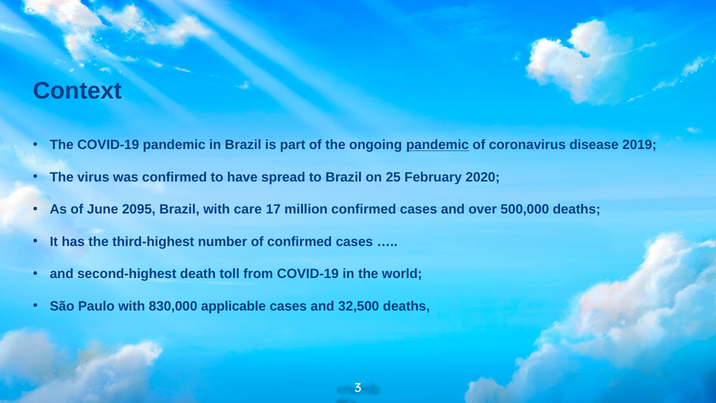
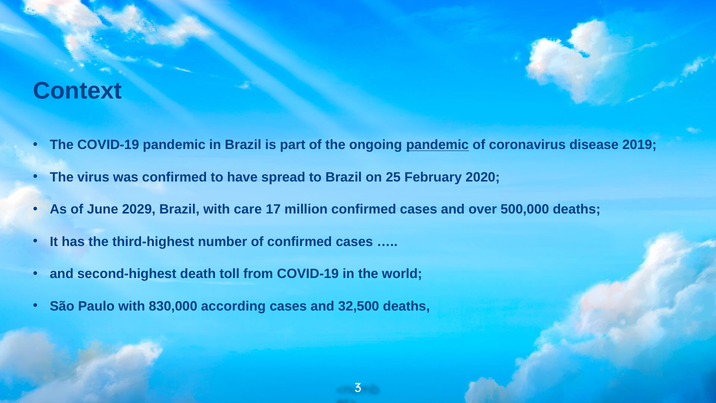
2095: 2095 -> 2029
applicable: applicable -> according
